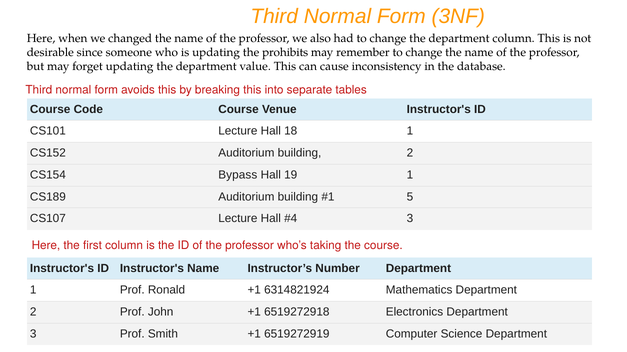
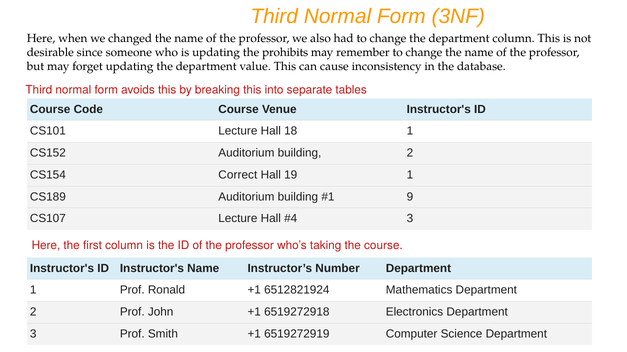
Bypass: Bypass -> Correct
5: 5 -> 9
6314821924: 6314821924 -> 6512821924
